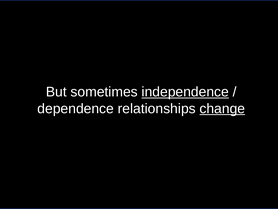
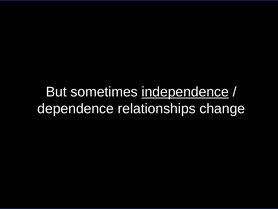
change underline: present -> none
